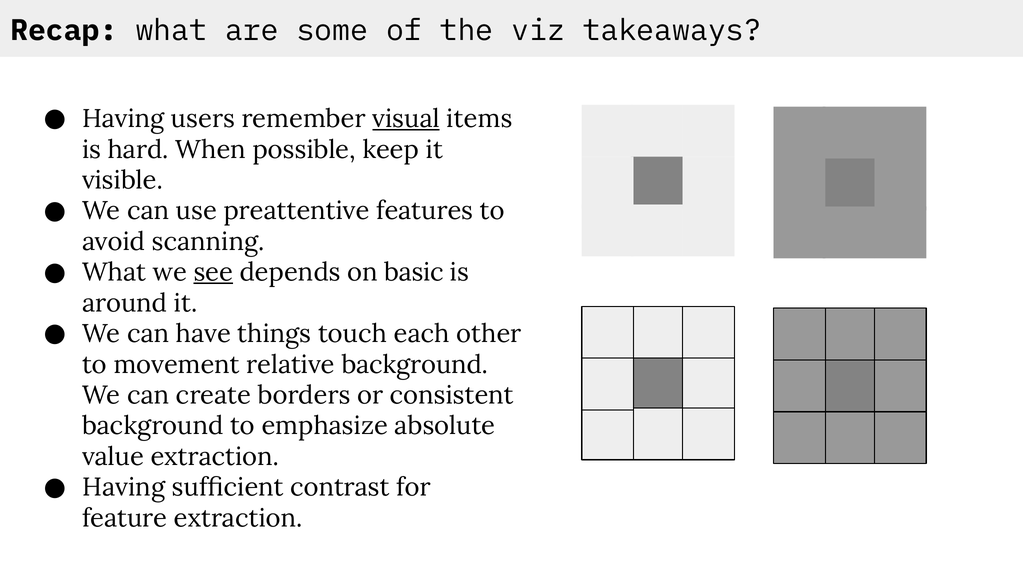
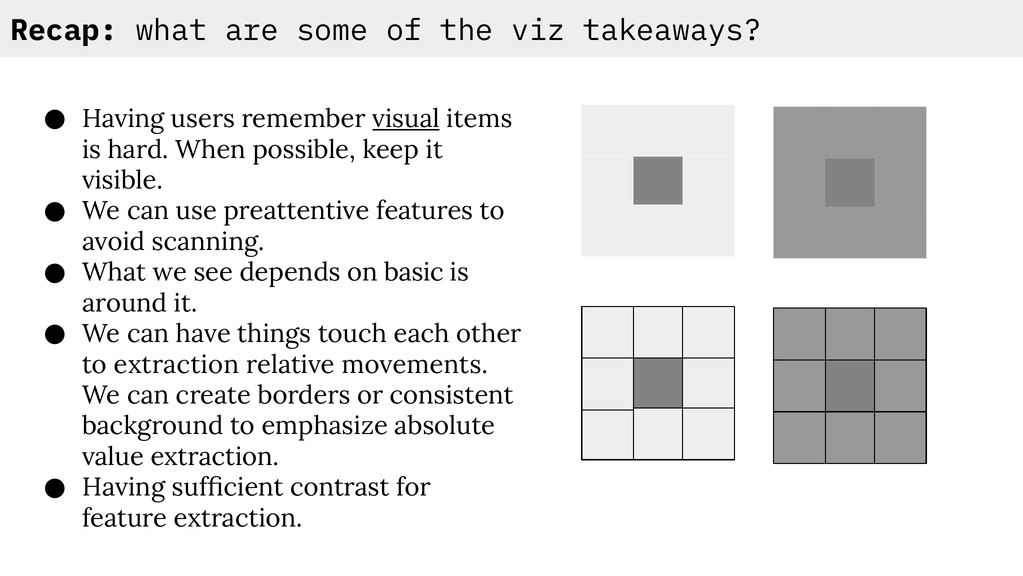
see underline: present -> none
to movement: movement -> extraction
relative background: background -> movements
